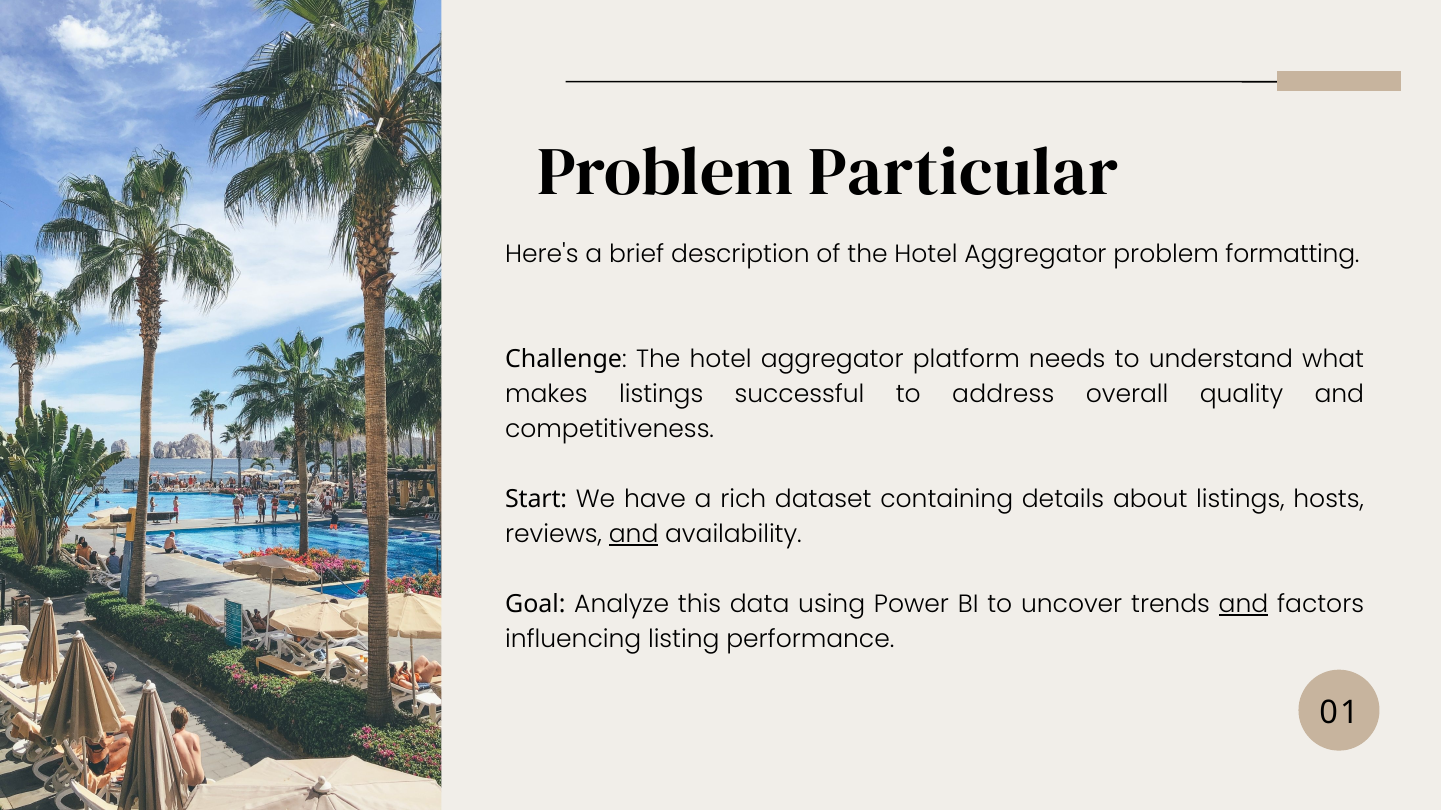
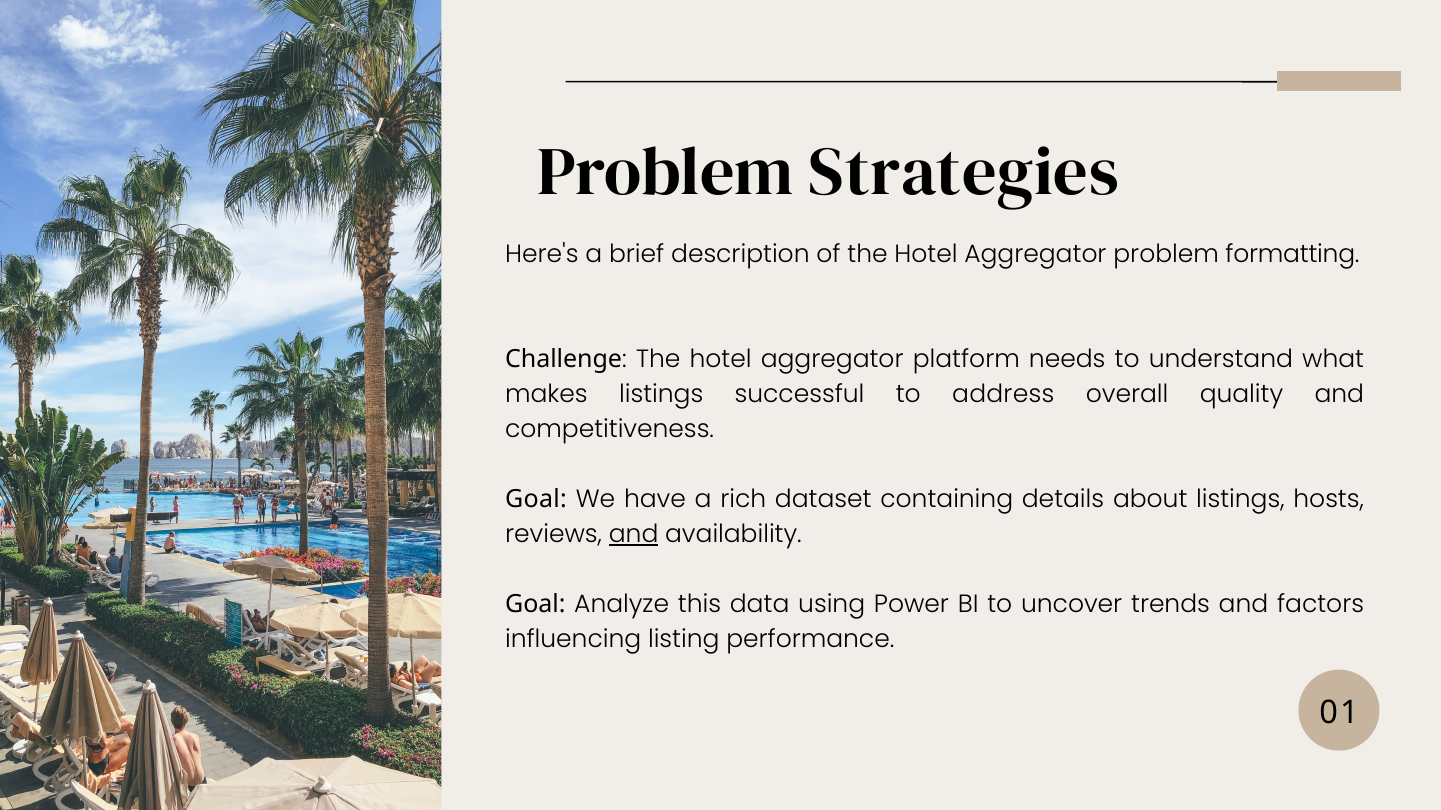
Particular: Particular -> Strategies
Start at (536, 500): Start -> Goal
and at (1243, 605) underline: present -> none
